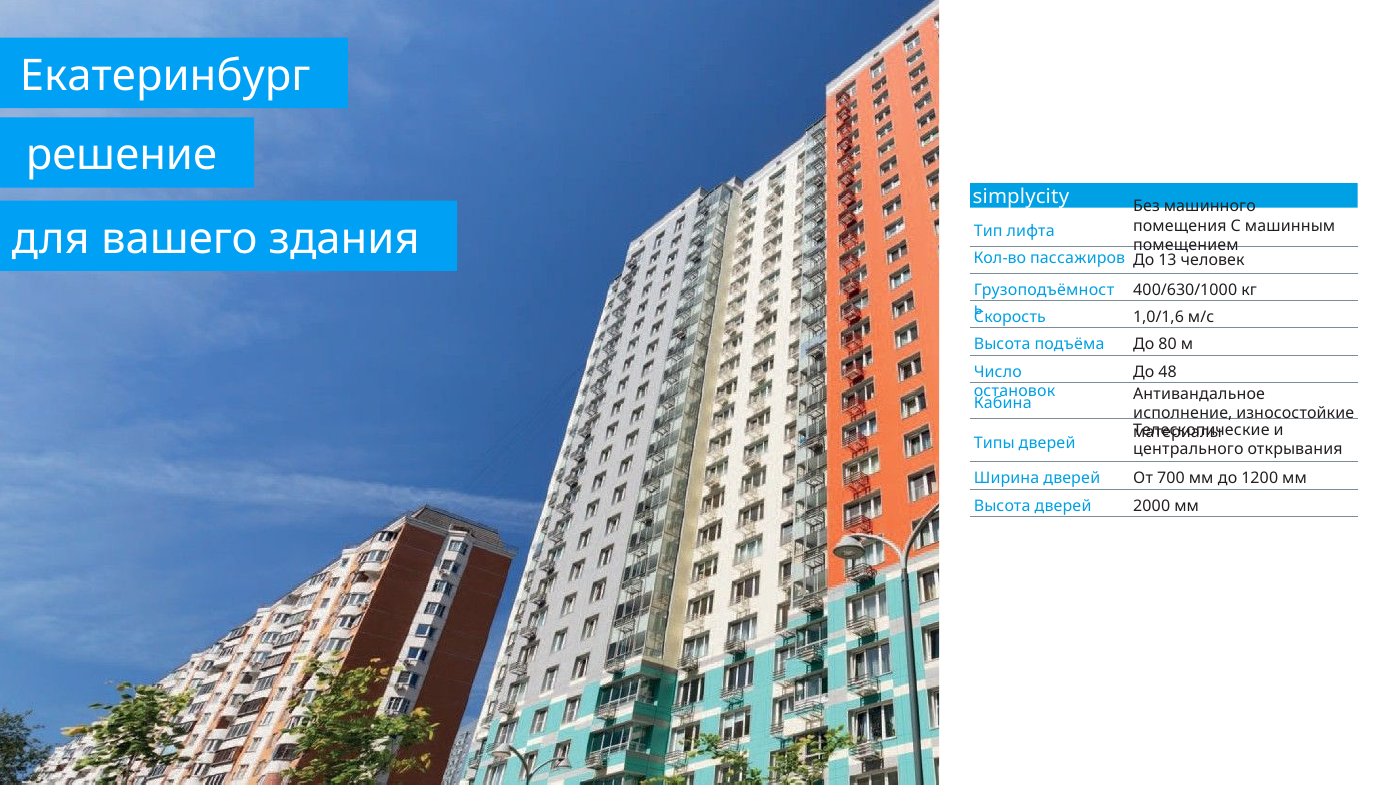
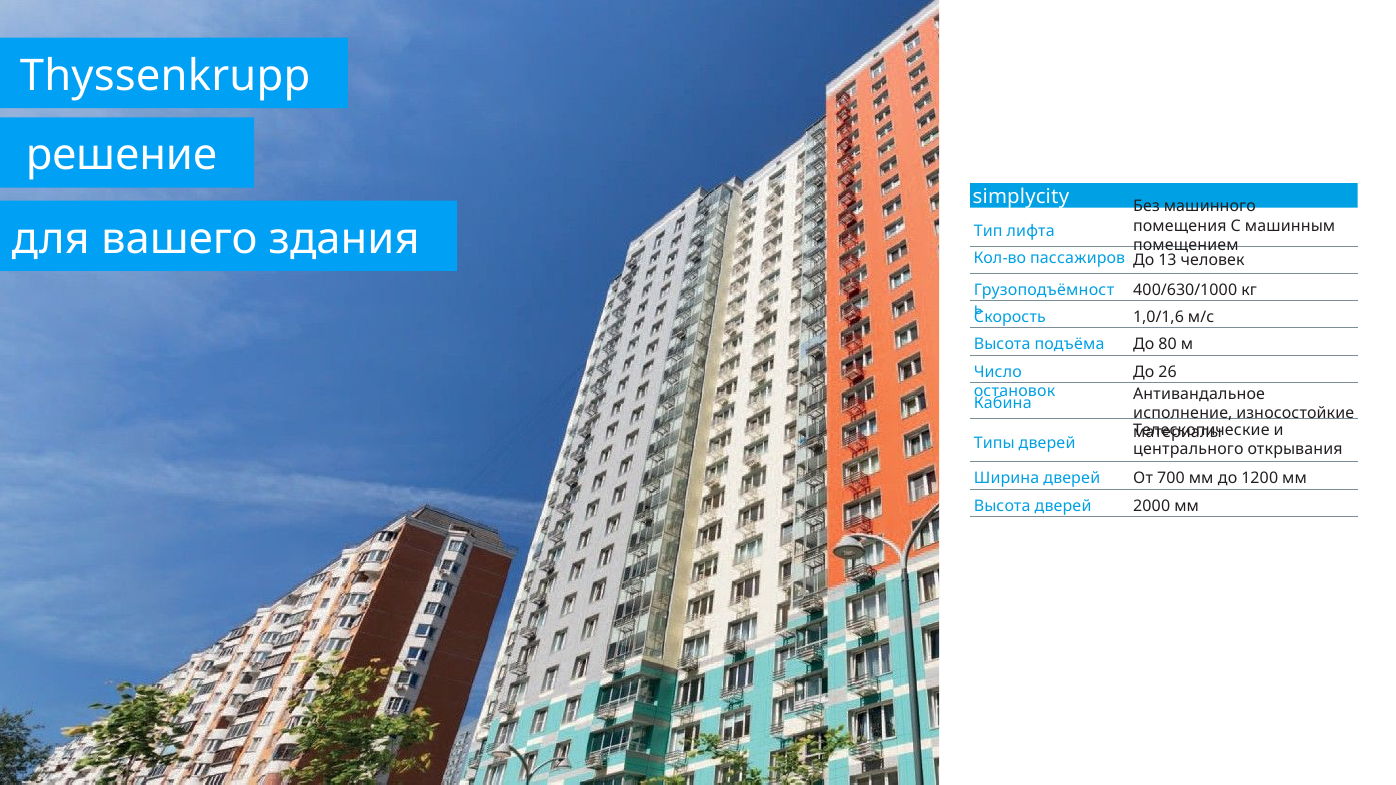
Екатеринбург: Екатеринбург -> Thyssenkrupp
48: 48 -> 26
